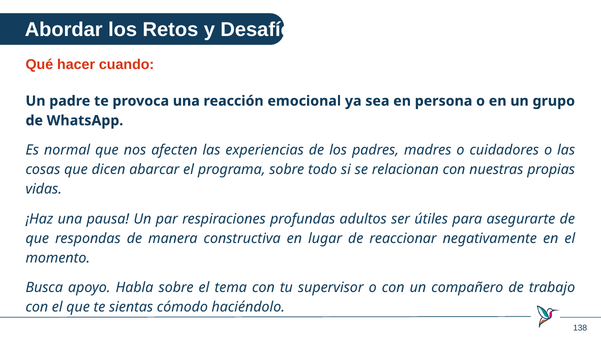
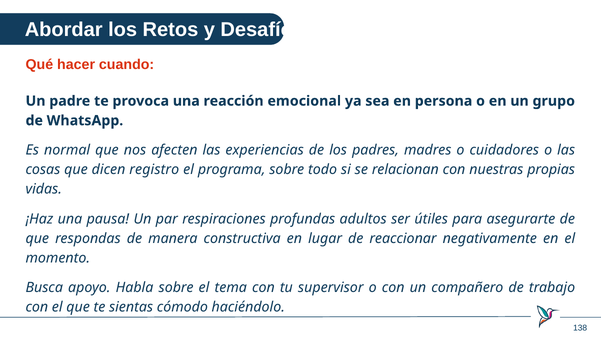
abarcar: abarcar -> registro
